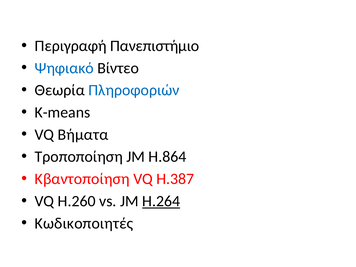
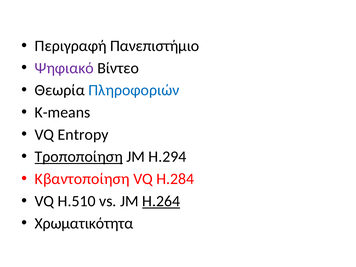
Ψηφιακό colour: blue -> purple
Βήματα: Βήματα -> Entropy
Τροποποίηση underline: none -> present
H.864: H.864 -> H.294
H.387: H.387 -> H.284
H.260: H.260 -> H.510
Κωδικοποιητές: Κωδικοποιητές -> Χρωματικότητα
